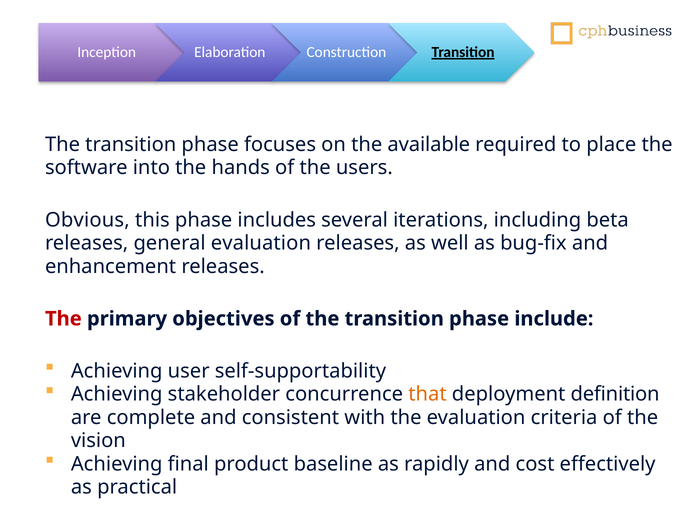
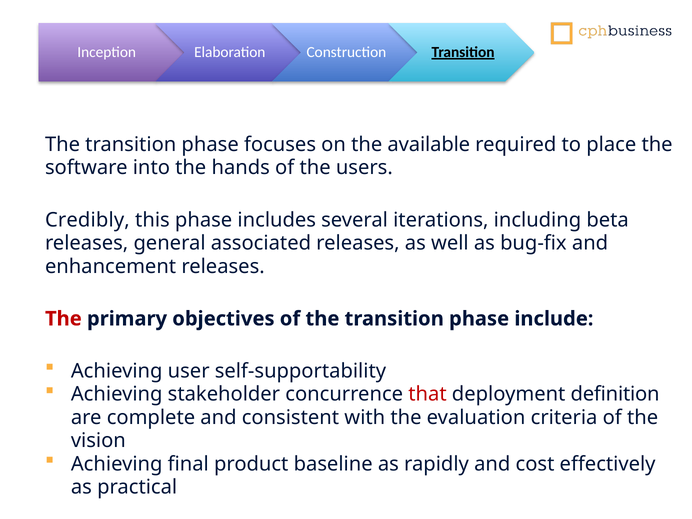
Obvious: Obvious -> Credibly
general evaluation: evaluation -> associated
that colour: orange -> red
